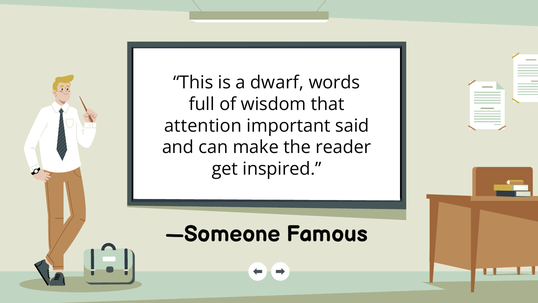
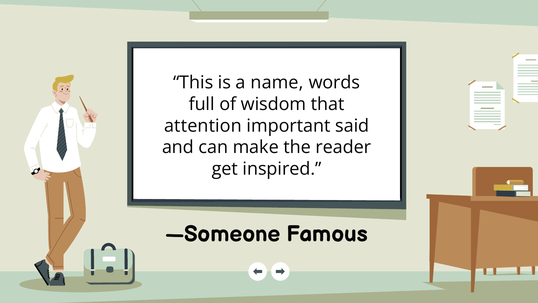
dwarf: dwarf -> name
